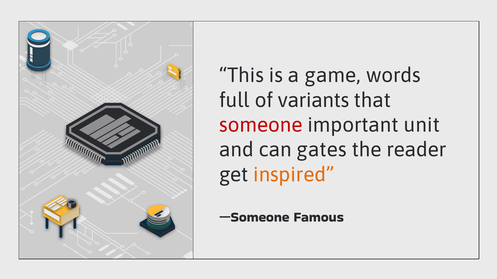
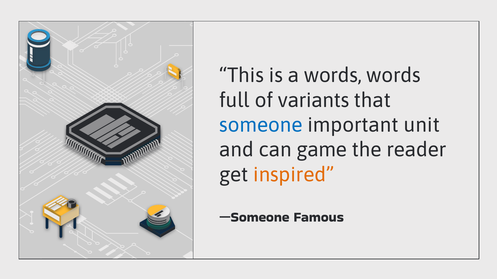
a game: game -> words
someone colour: red -> blue
gates: gates -> game
